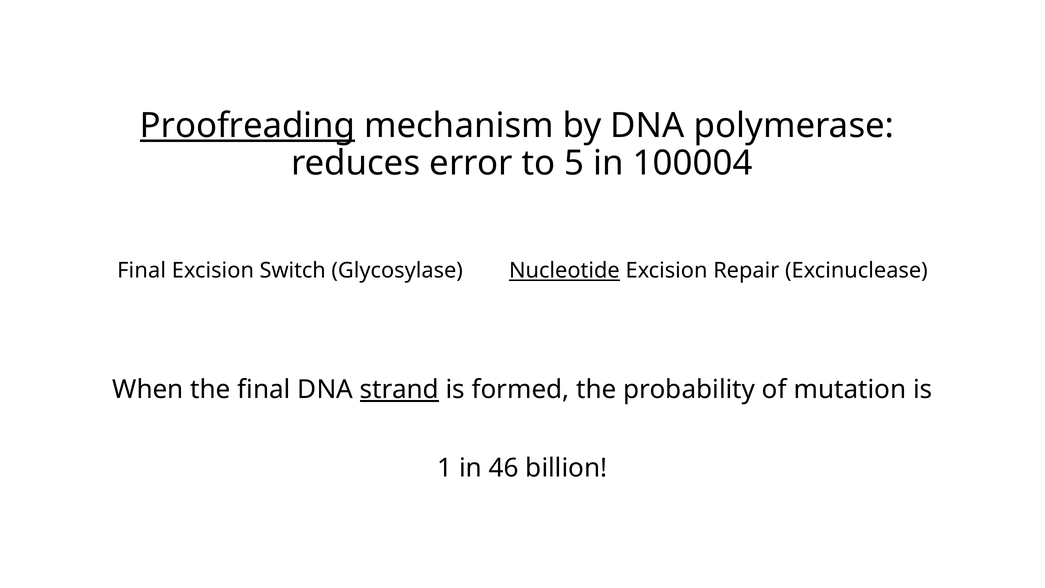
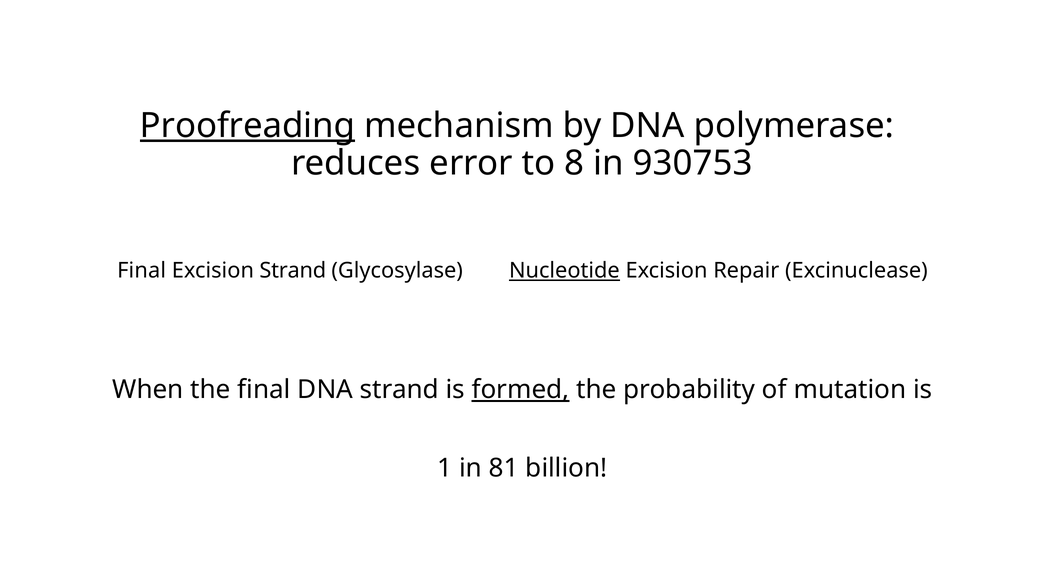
5: 5 -> 8
100004: 100004 -> 930753
Excision Switch: Switch -> Strand
strand at (399, 390) underline: present -> none
formed underline: none -> present
46: 46 -> 81
